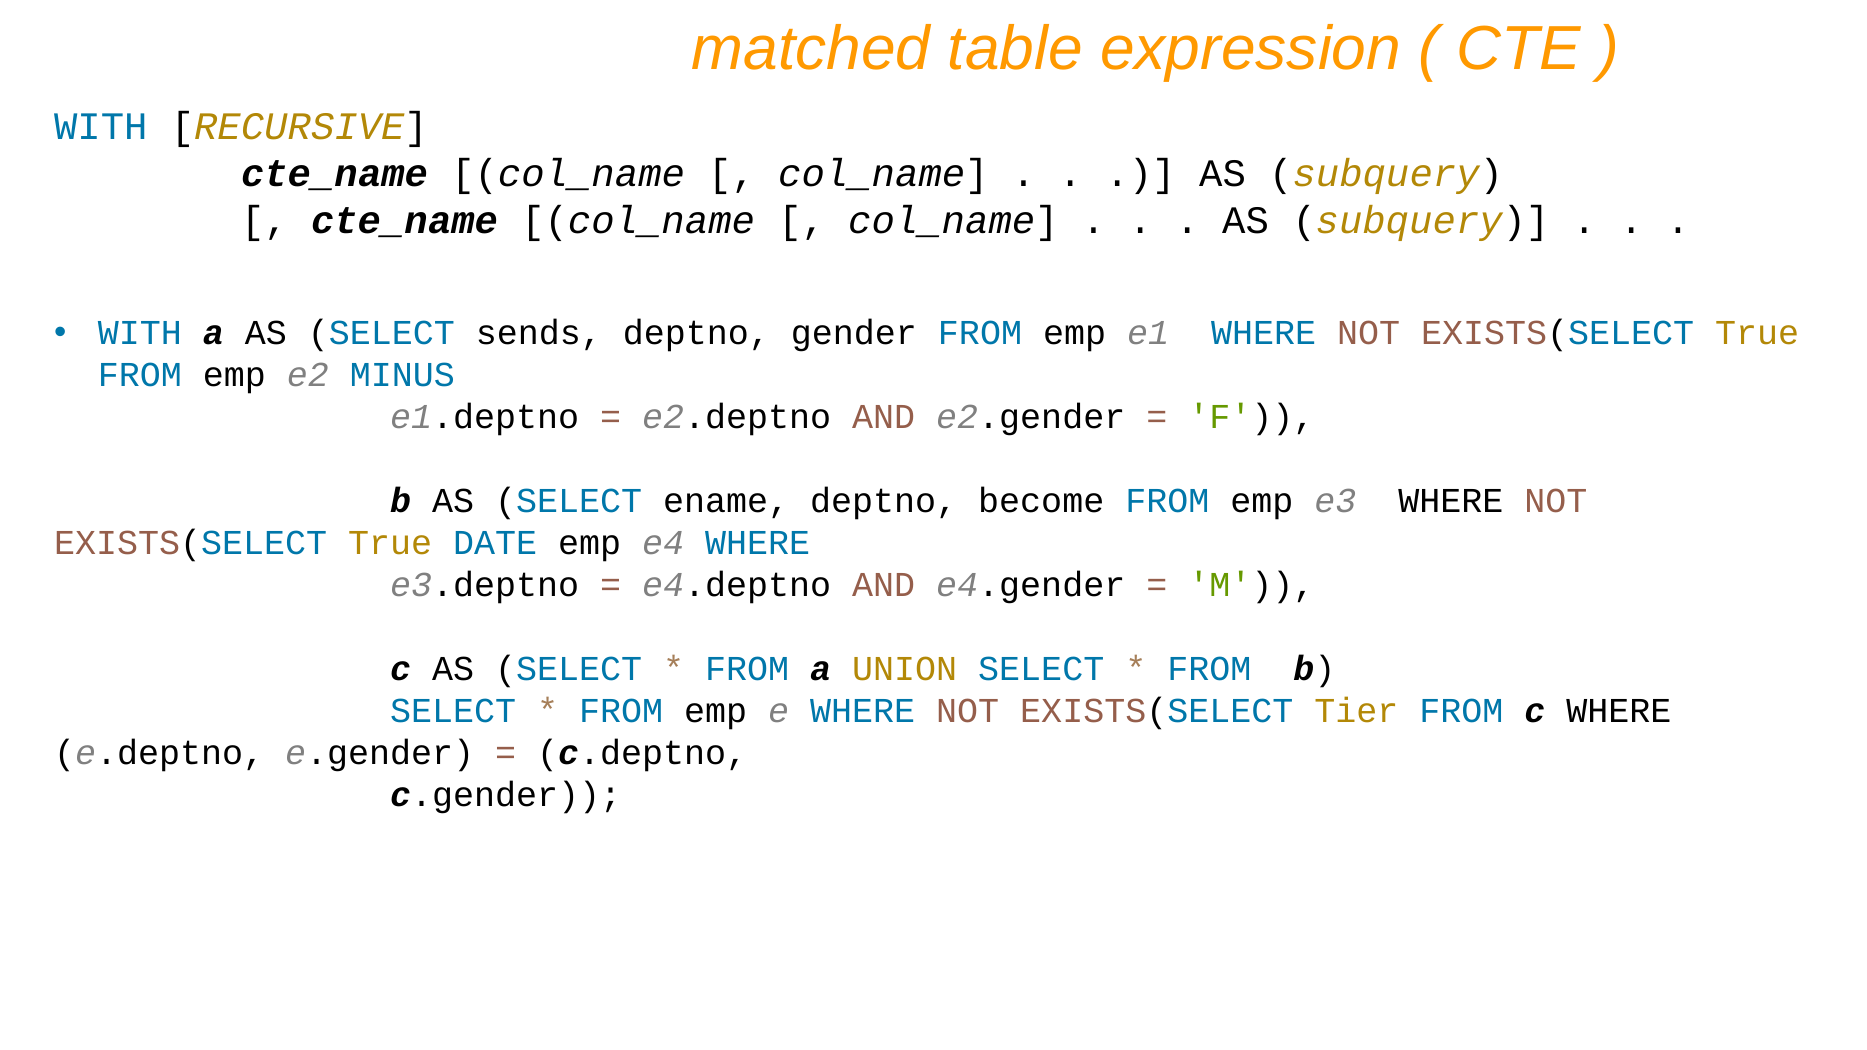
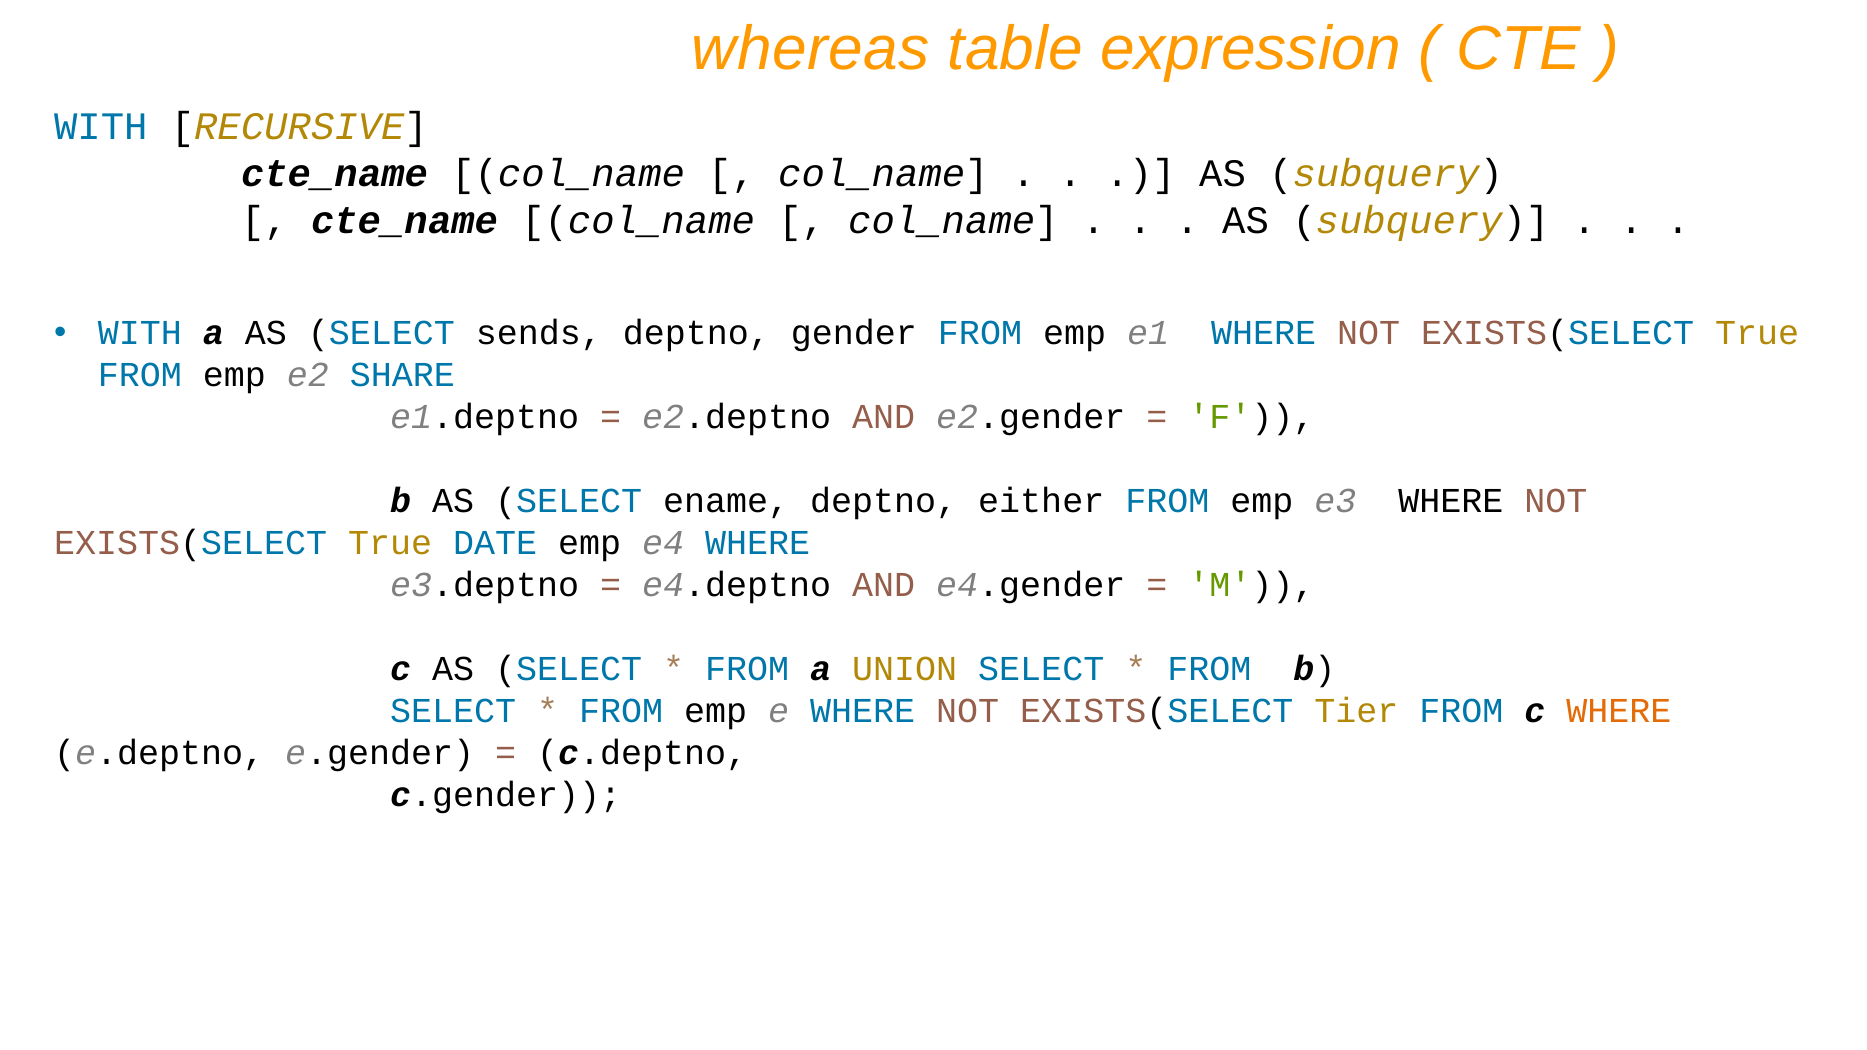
matched: matched -> whereas
MINUS: MINUS -> SHARE
become: become -> either
WHERE at (1619, 712) colour: black -> orange
